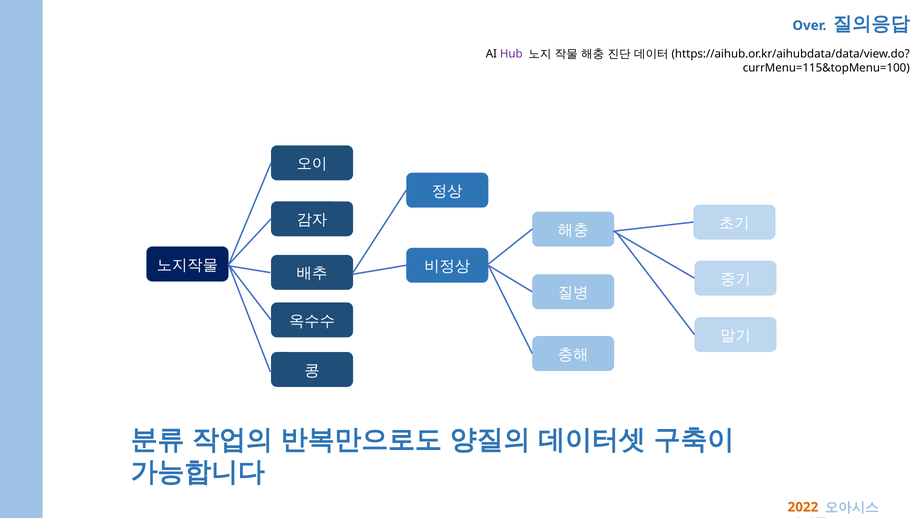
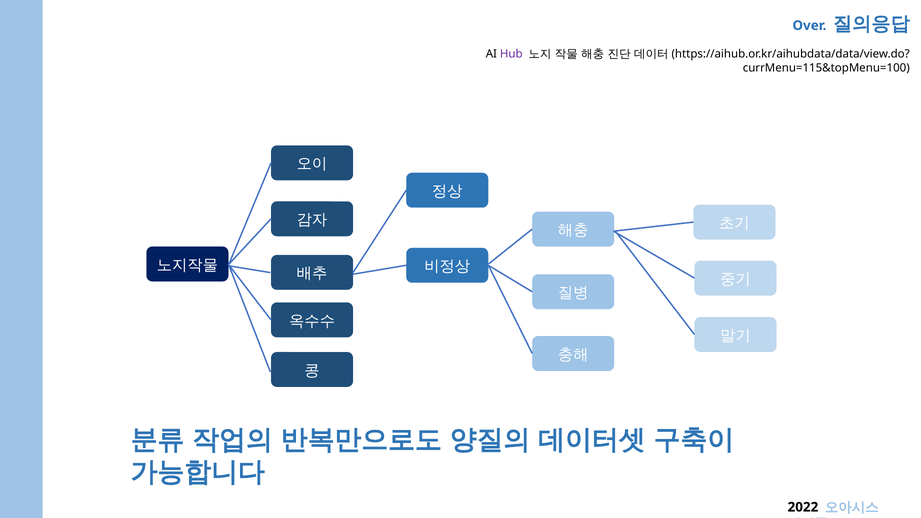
2022 colour: orange -> black
